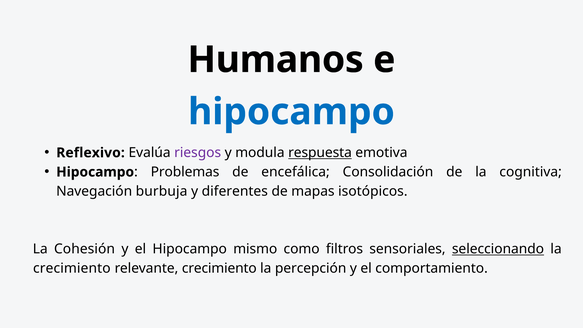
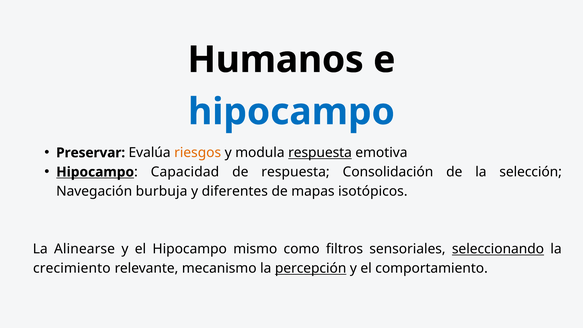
Reflexivo: Reflexivo -> Preservar
riesgos colour: purple -> orange
Hipocampo at (95, 172) underline: none -> present
Problemas: Problemas -> Capacidad
de encefálica: encefálica -> respuesta
cognitiva: cognitiva -> selección
Cohesión: Cohesión -> Alinearse
relevante crecimiento: crecimiento -> mecanismo
percepción underline: none -> present
